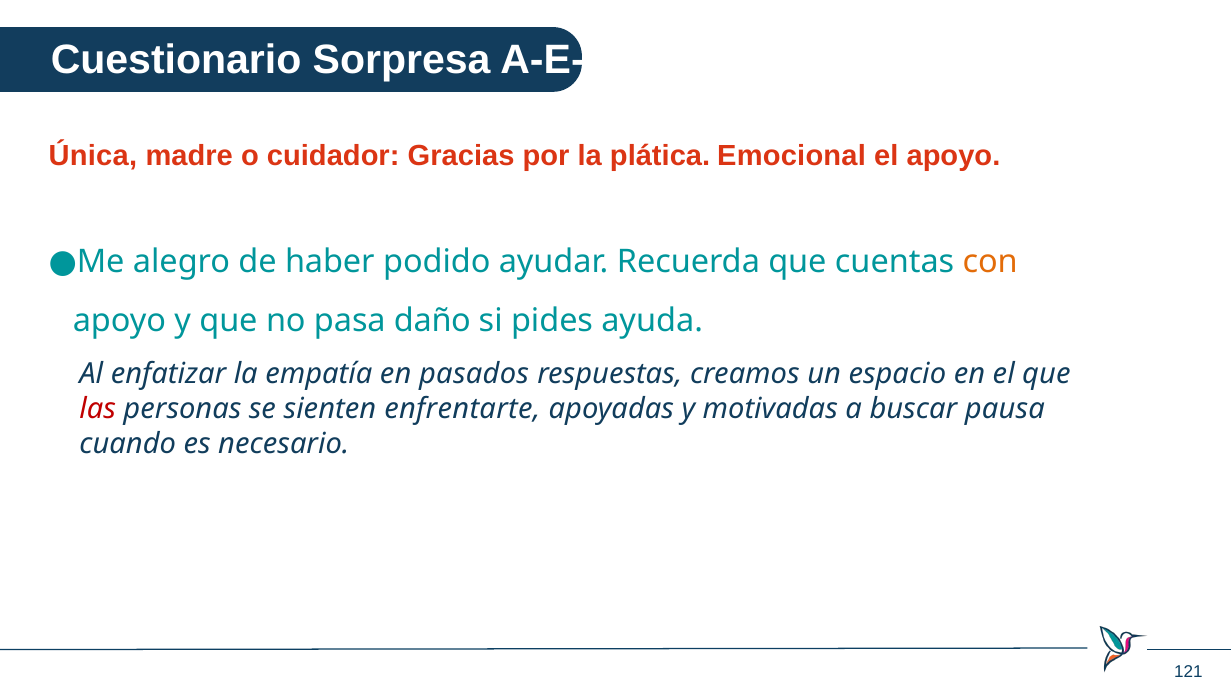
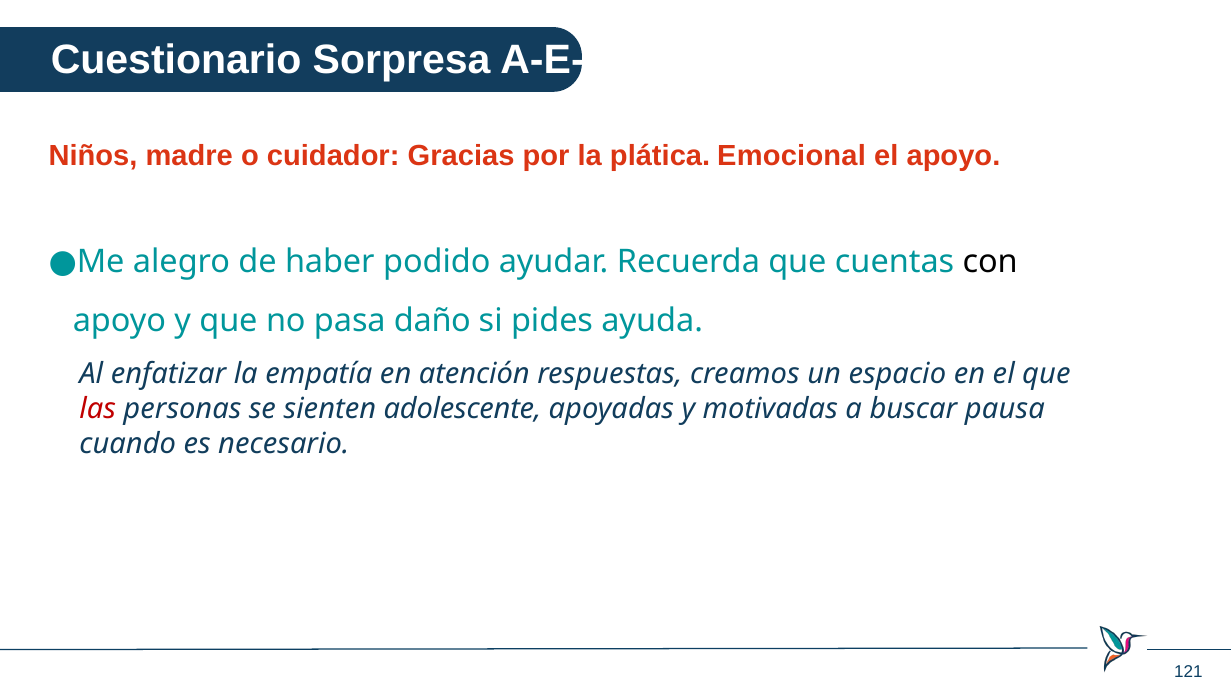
Única: Única -> Niños
con colour: orange -> black
pasados: pasados -> atención
enfrentarte: enfrentarte -> adolescente
